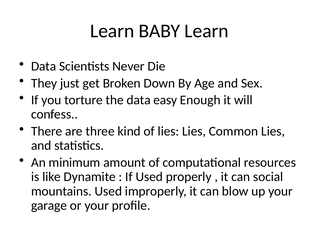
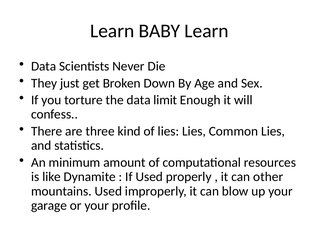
easy: easy -> limit
social: social -> other
